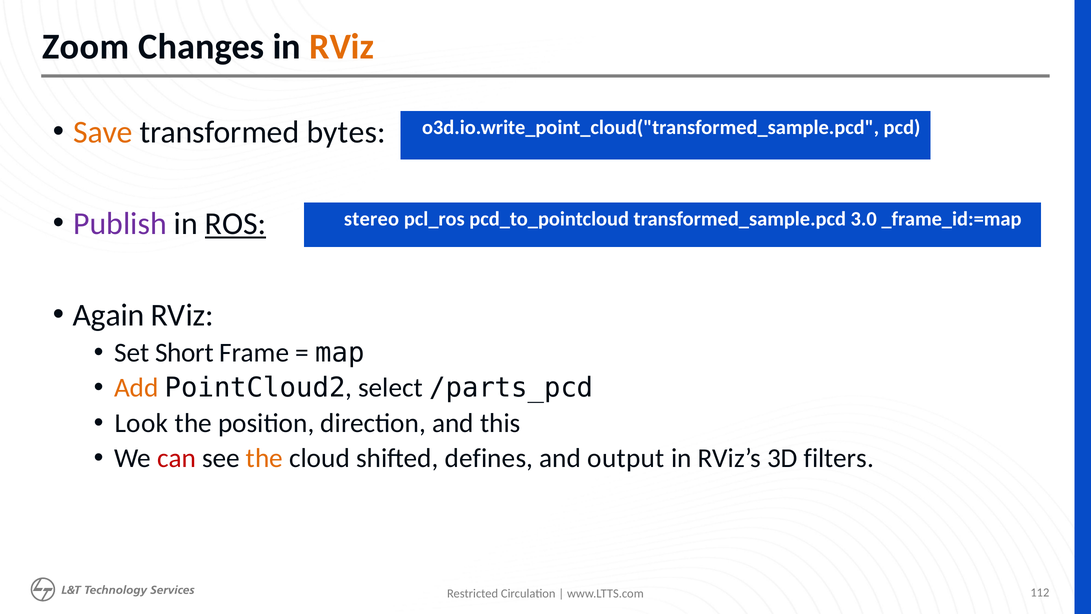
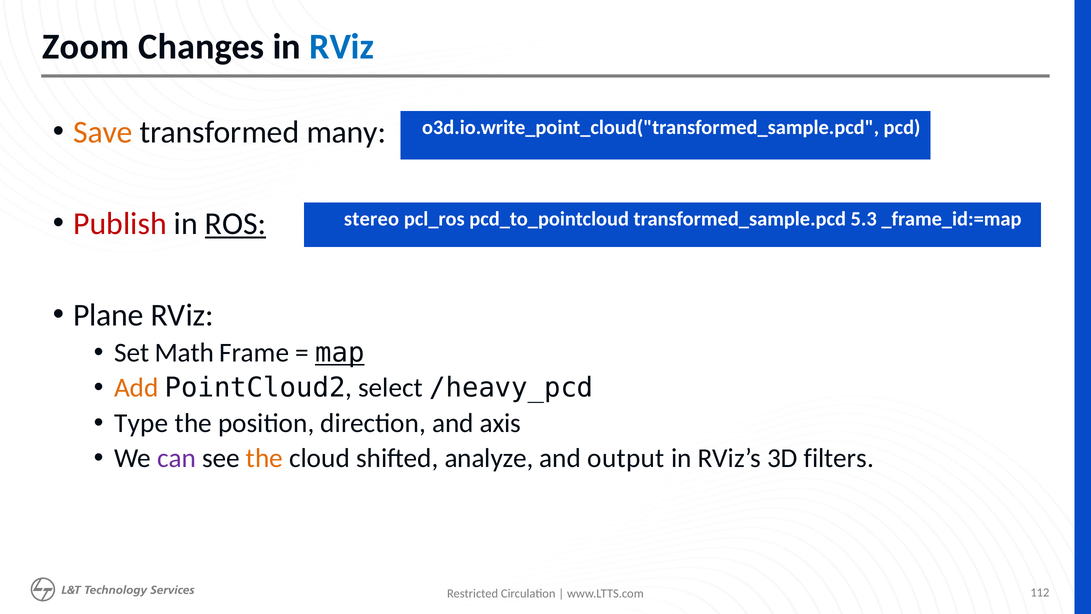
RViz at (342, 47) colour: orange -> blue
bytes: bytes -> many
Publish colour: purple -> red
3.0: 3.0 -> 5.3
Again: Again -> Plane
Short: Short -> Math
map underline: none -> present
/parts_pcd: /parts_pcd -> /heavy_pcd
Look: Look -> Type
this: this -> axis
can colour: red -> purple
defines: defines -> analyze
